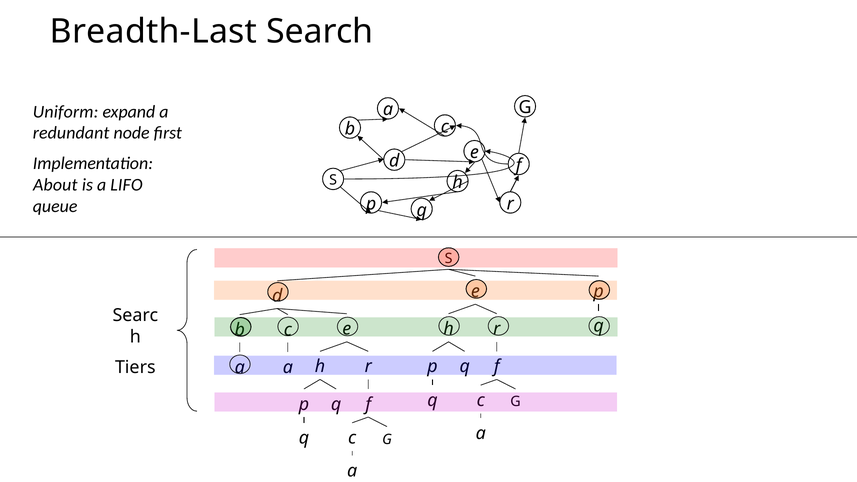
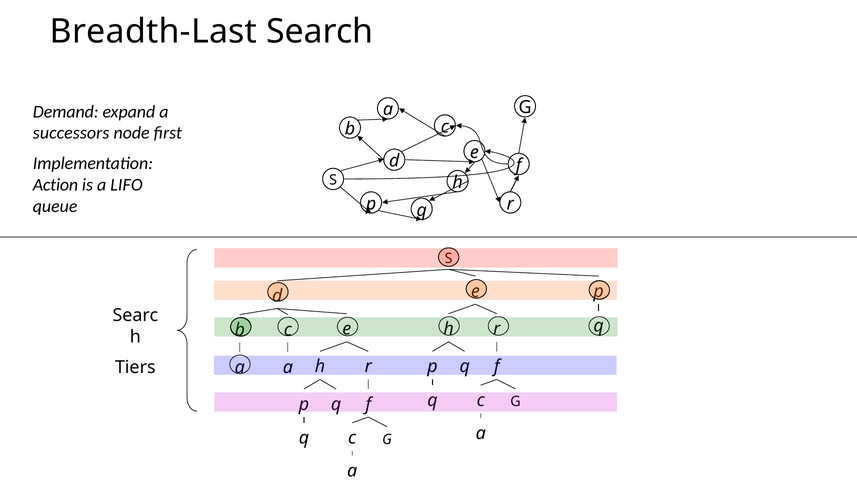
Uniform: Uniform -> Demand
redundant: redundant -> successors
About: About -> Action
